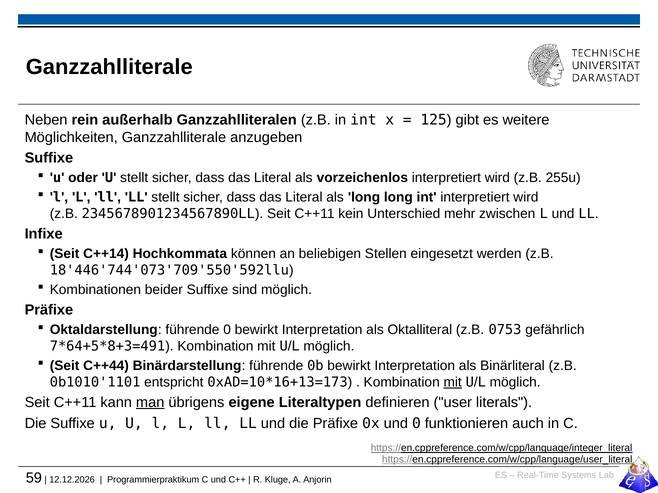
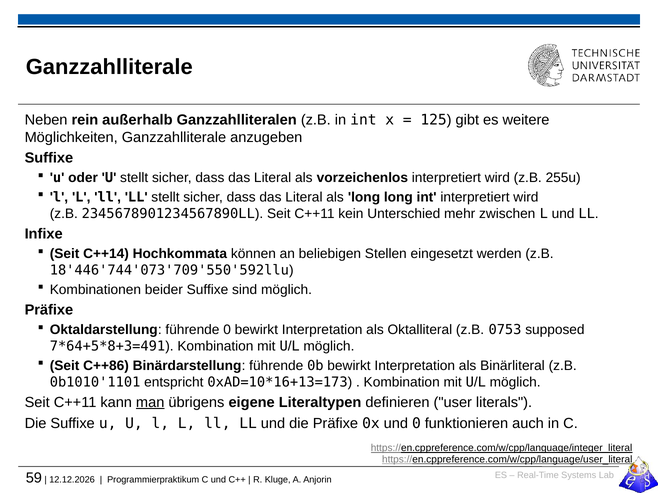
gefährlich: gefährlich -> supposed
C++44: C++44 -> C++86
mit at (453, 382) underline: present -> none
